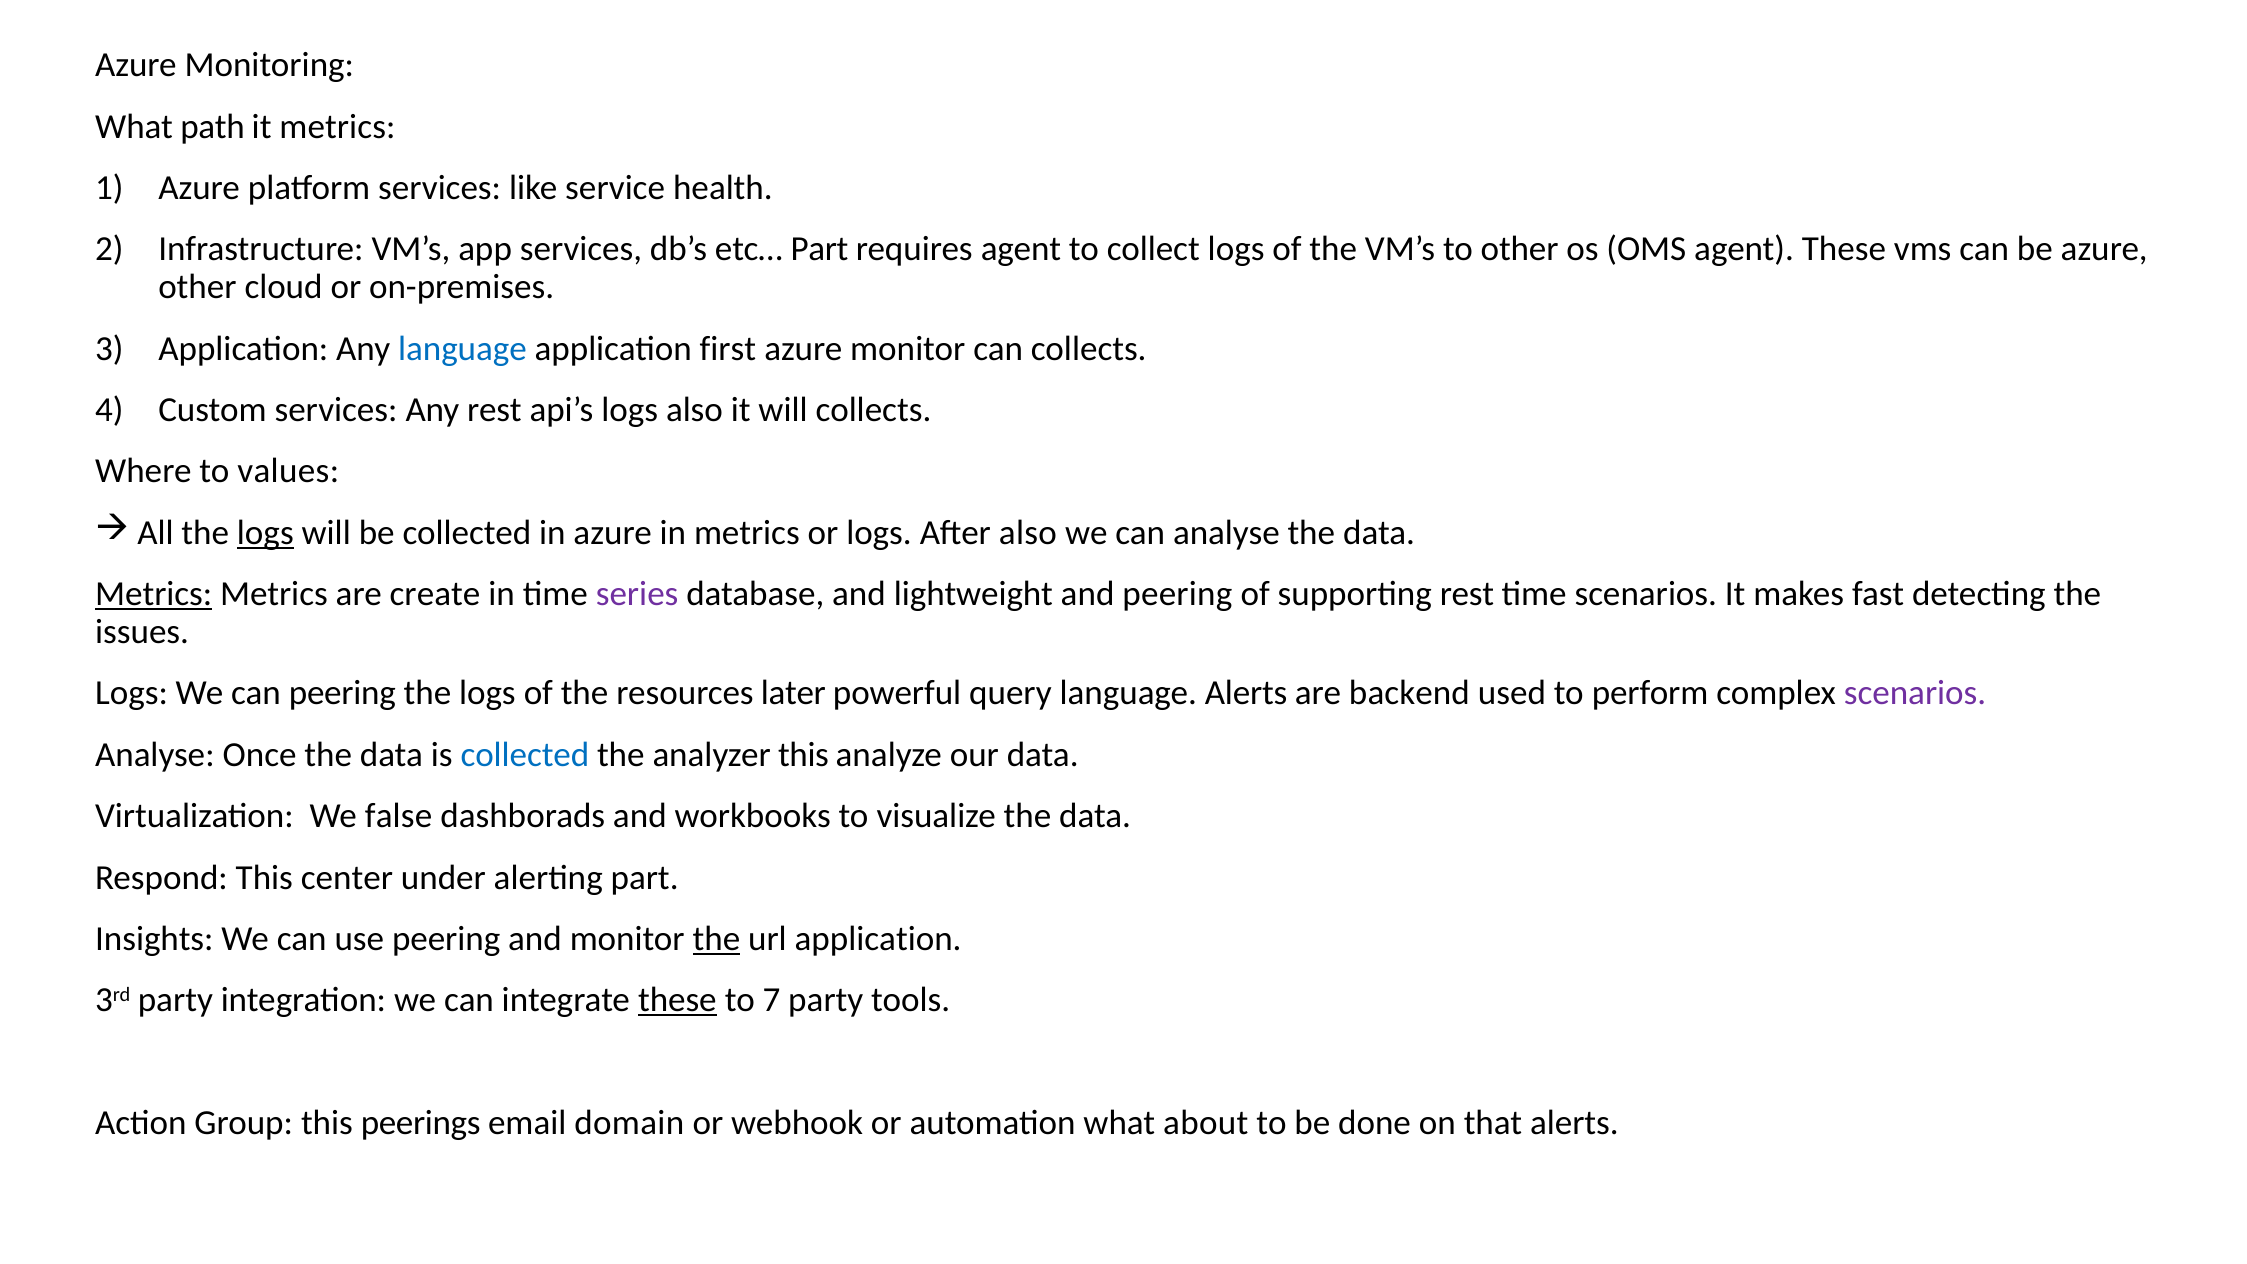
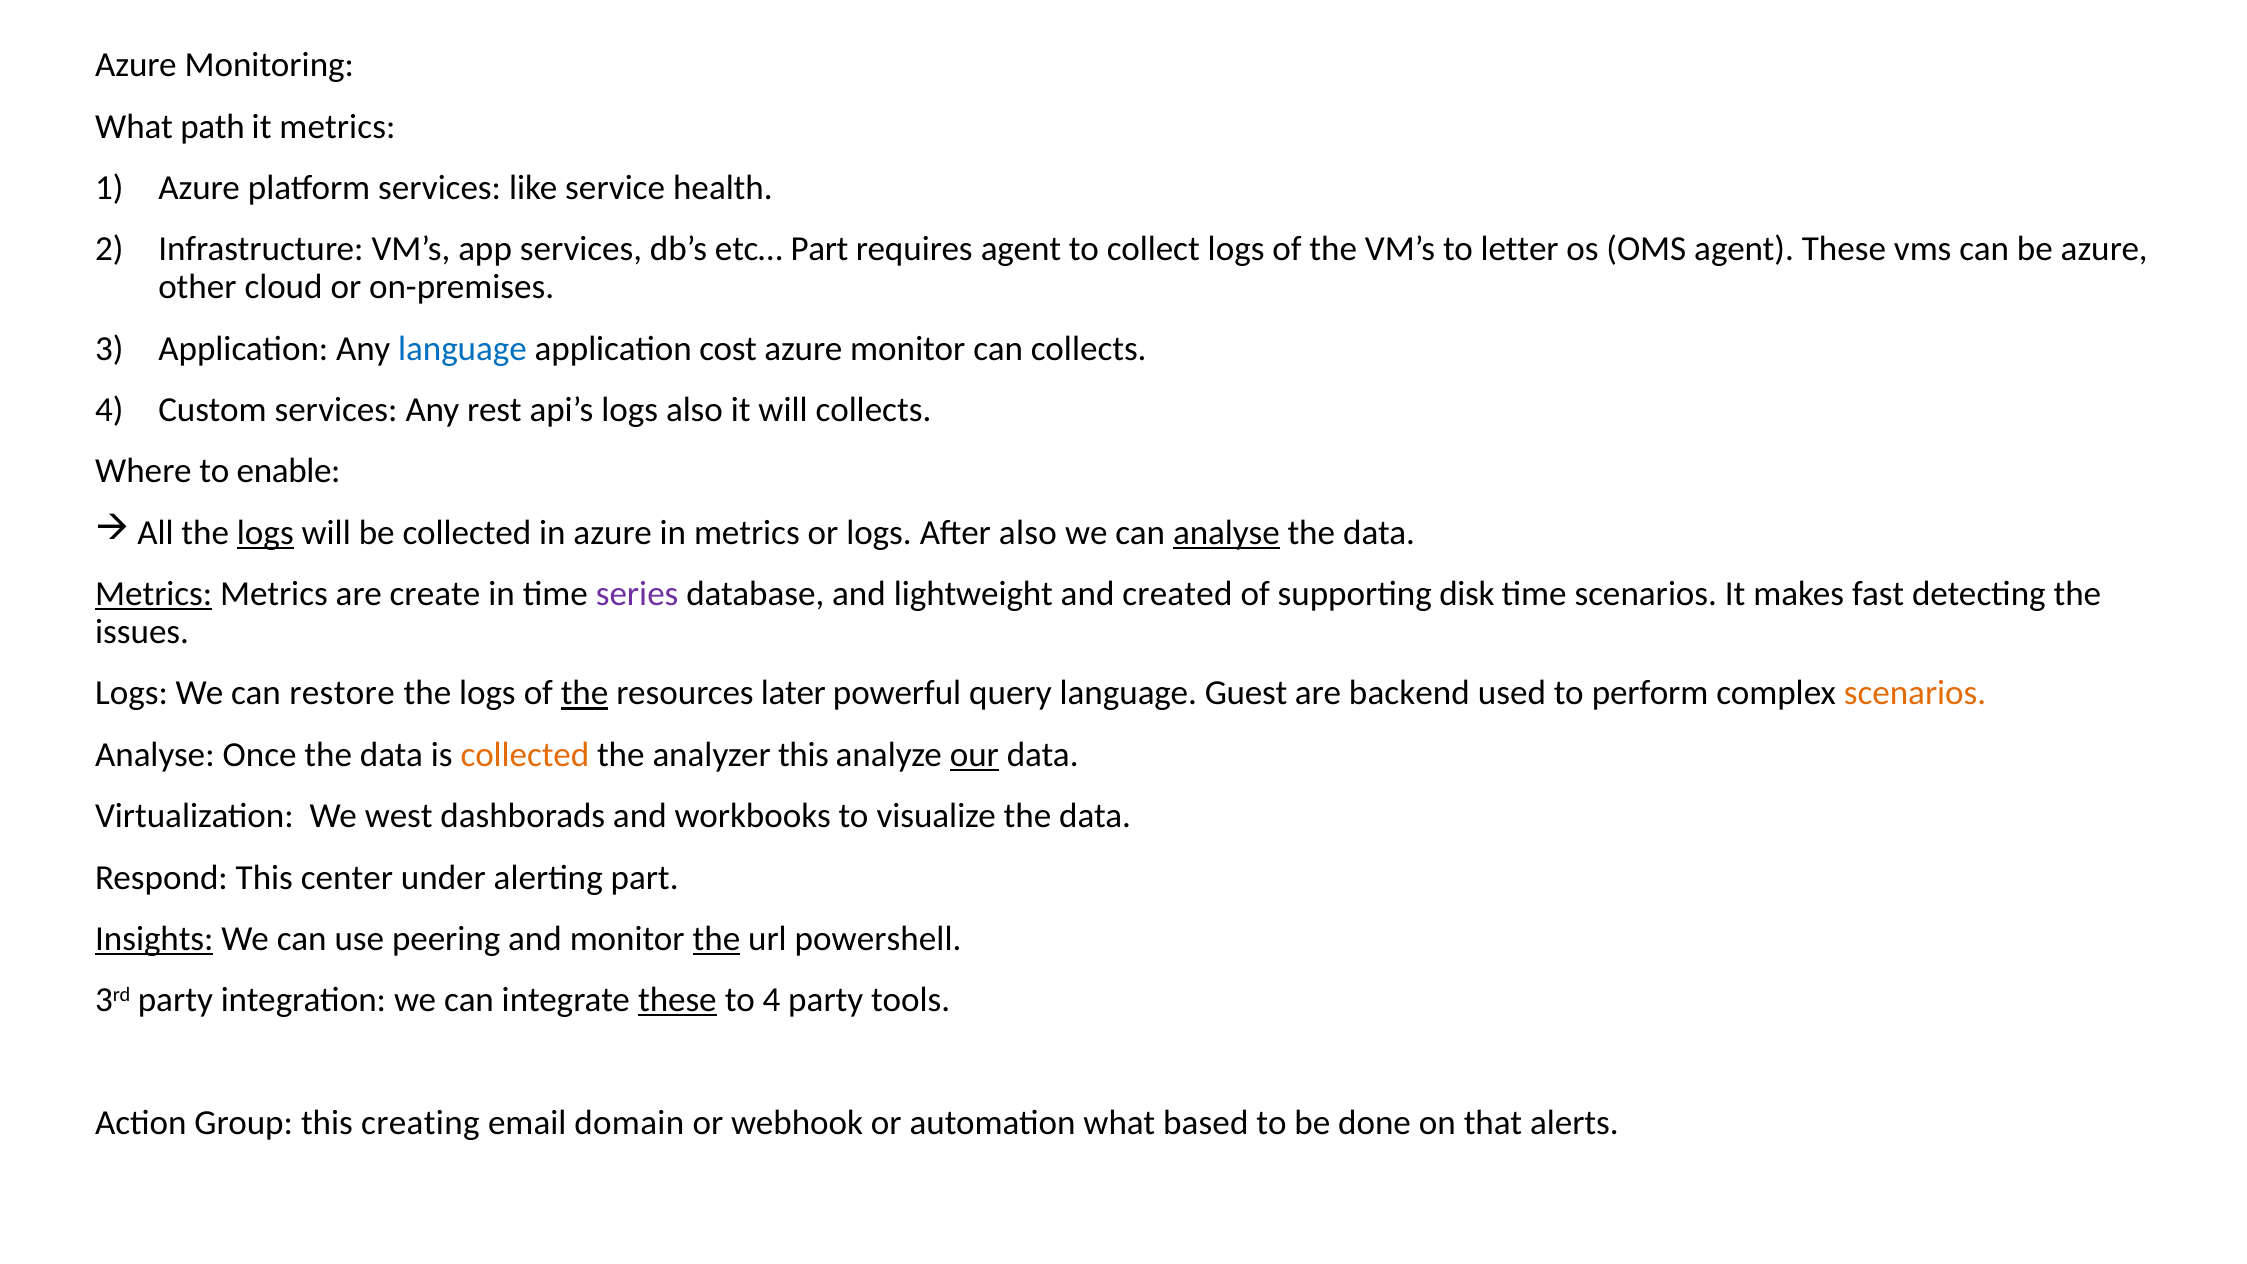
to other: other -> letter
first: first -> cost
values: values -> enable
analyse at (1226, 533) underline: none -> present
and peering: peering -> created
supporting rest: rest -> disk
can peering: peering -> restore
the at (585, 693) underline: none -> present
language Alerts: Alerts -> Guest
scenarios at (1915, 693) colour: purple -> orange
collected at (525, 755) colour: blue -> orange
our underline: none -> present
false: false -> west
Insights underline: none -> present
url application: application -> powershell
to 7: 7 -> 4
peerings: peerings -> creating
about: about -> based
